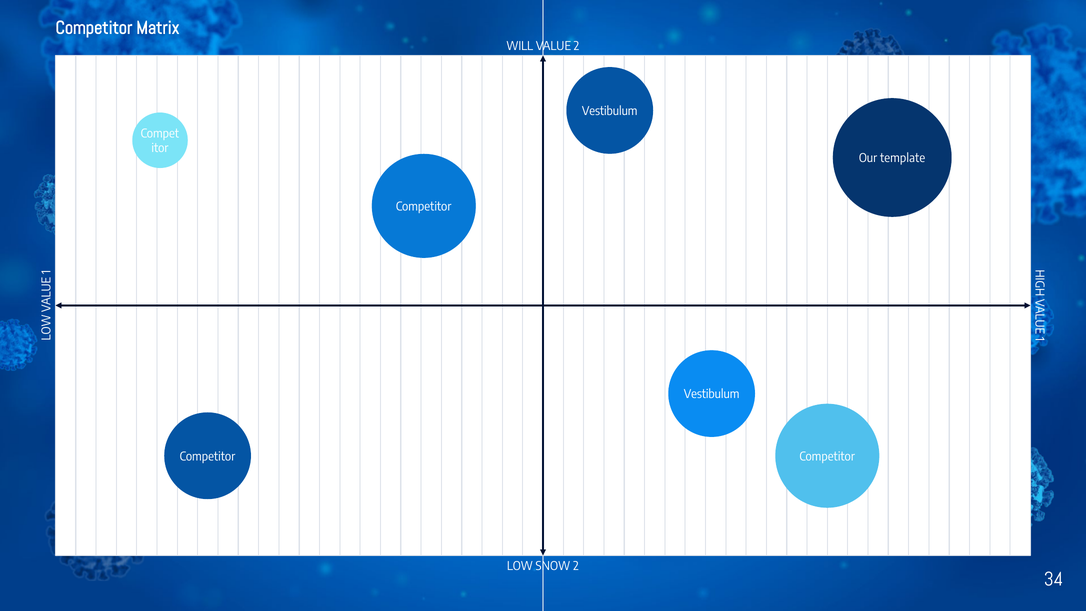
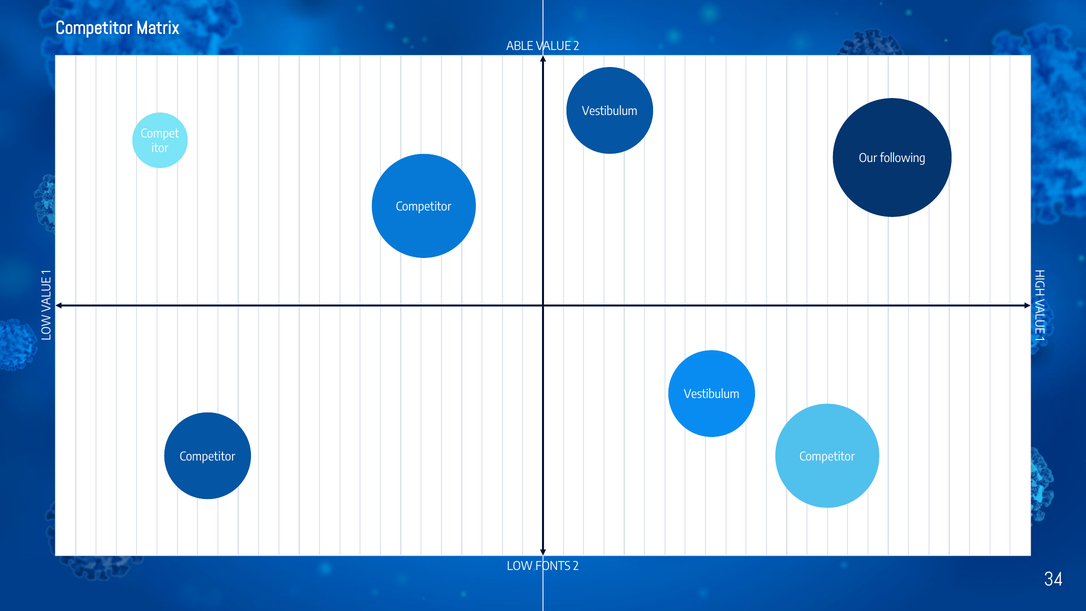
WILL: WILL -> ABLE
template: template -> following
SNOW: SNOW -> FONTS
